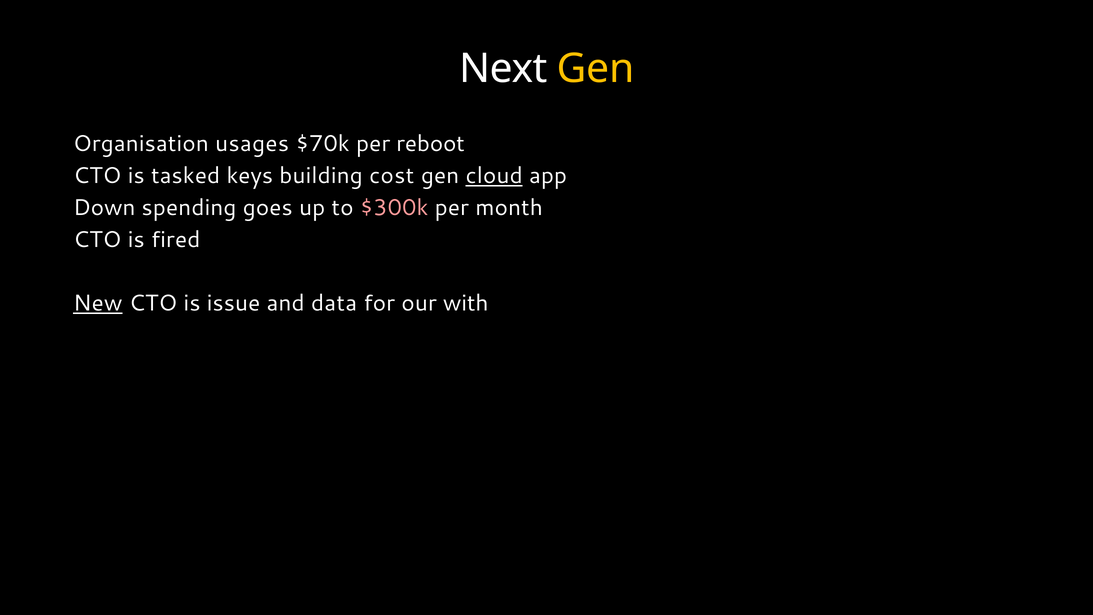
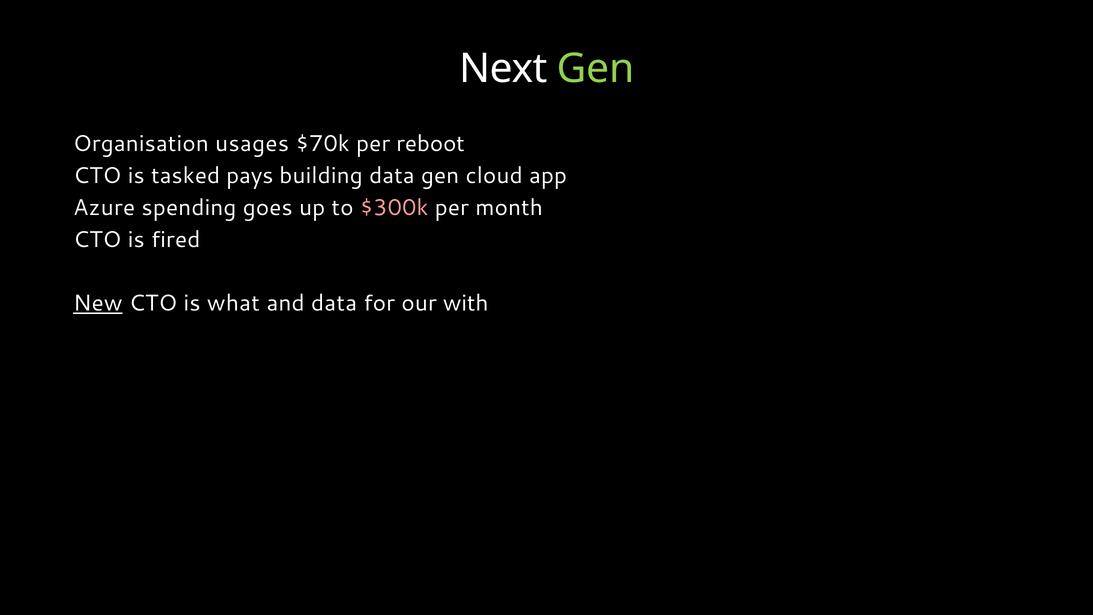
Gen at (596, 68) colour: yellow -> light green
keys: keys -> pays
building cost: cost -> data
cloud underline: present -> none
Down: Down -> Azure
issue: issue -> what
